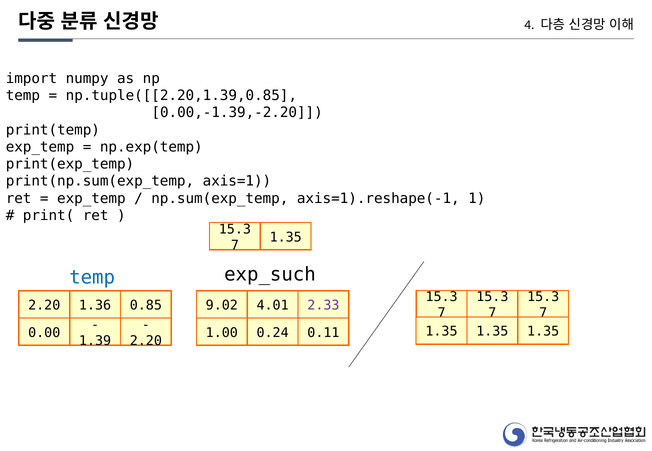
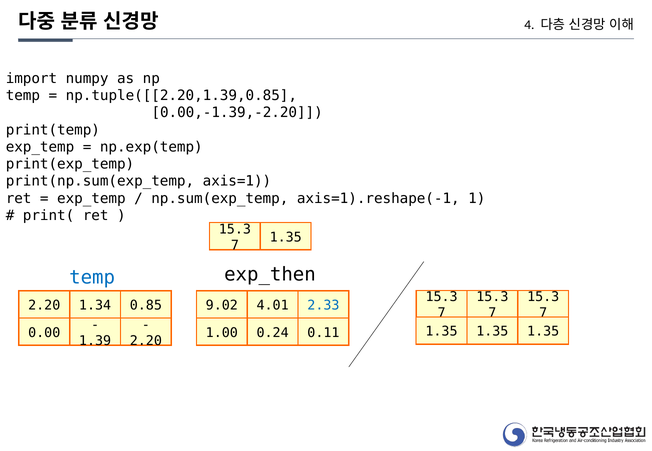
exp_such: exp_such -> exp_then
1.36: 1.36 -> 1.34
2.33 colour: purple -> blue
